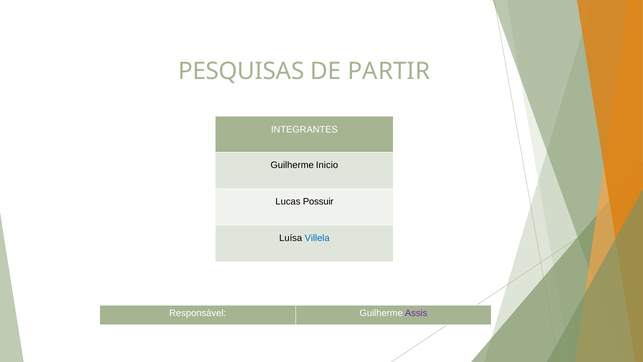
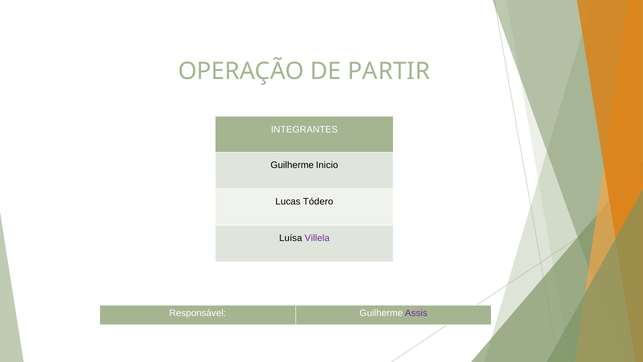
PESQUISAS: PESQUISAS -> OPERAÇÃO
Possuir: Possuir -> Tódero
Villela colour: blue -> purple
